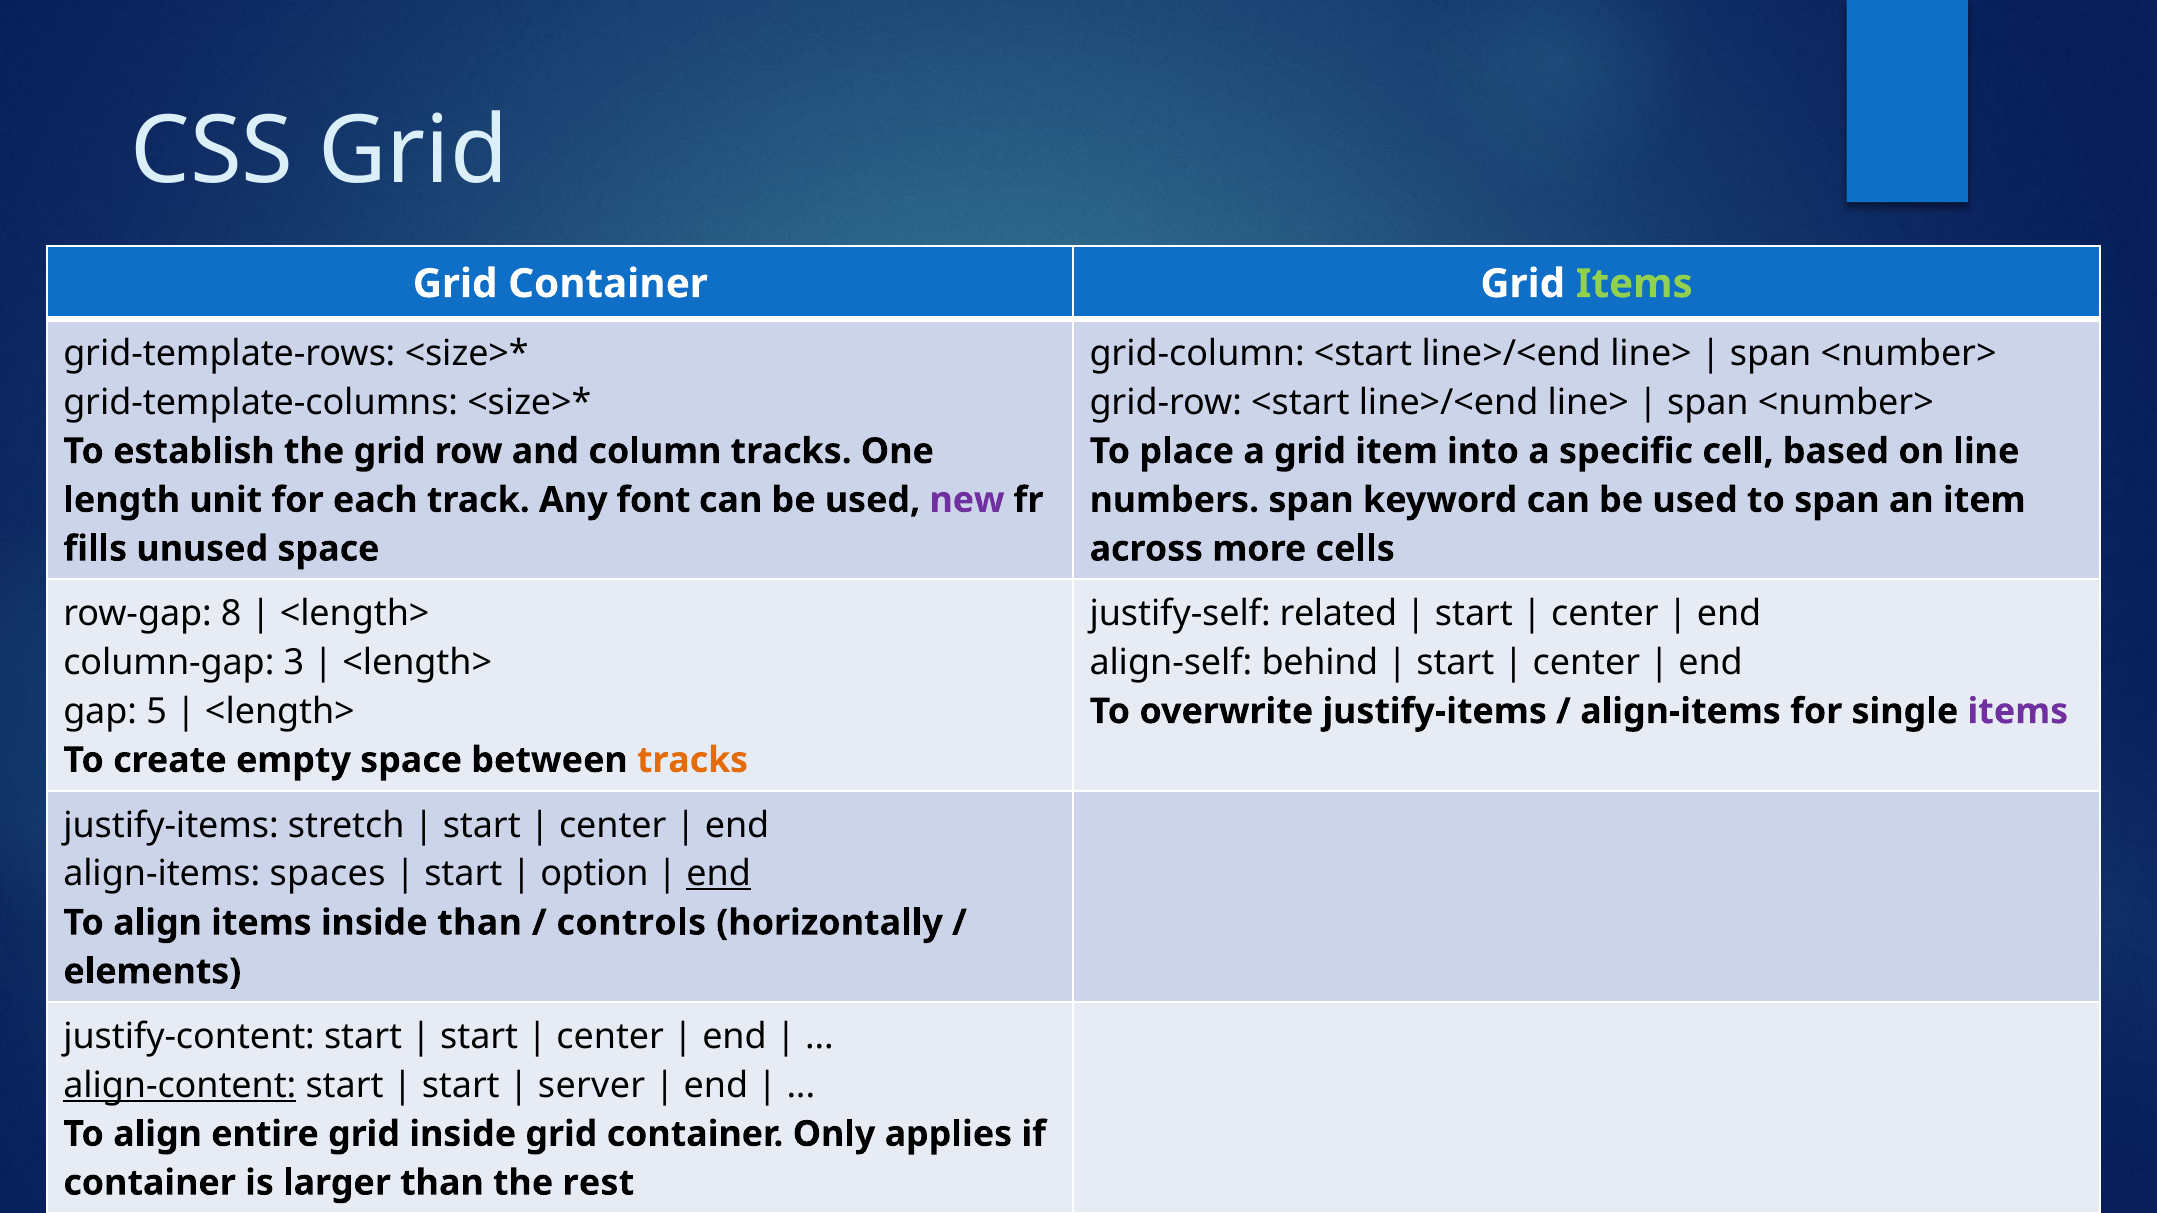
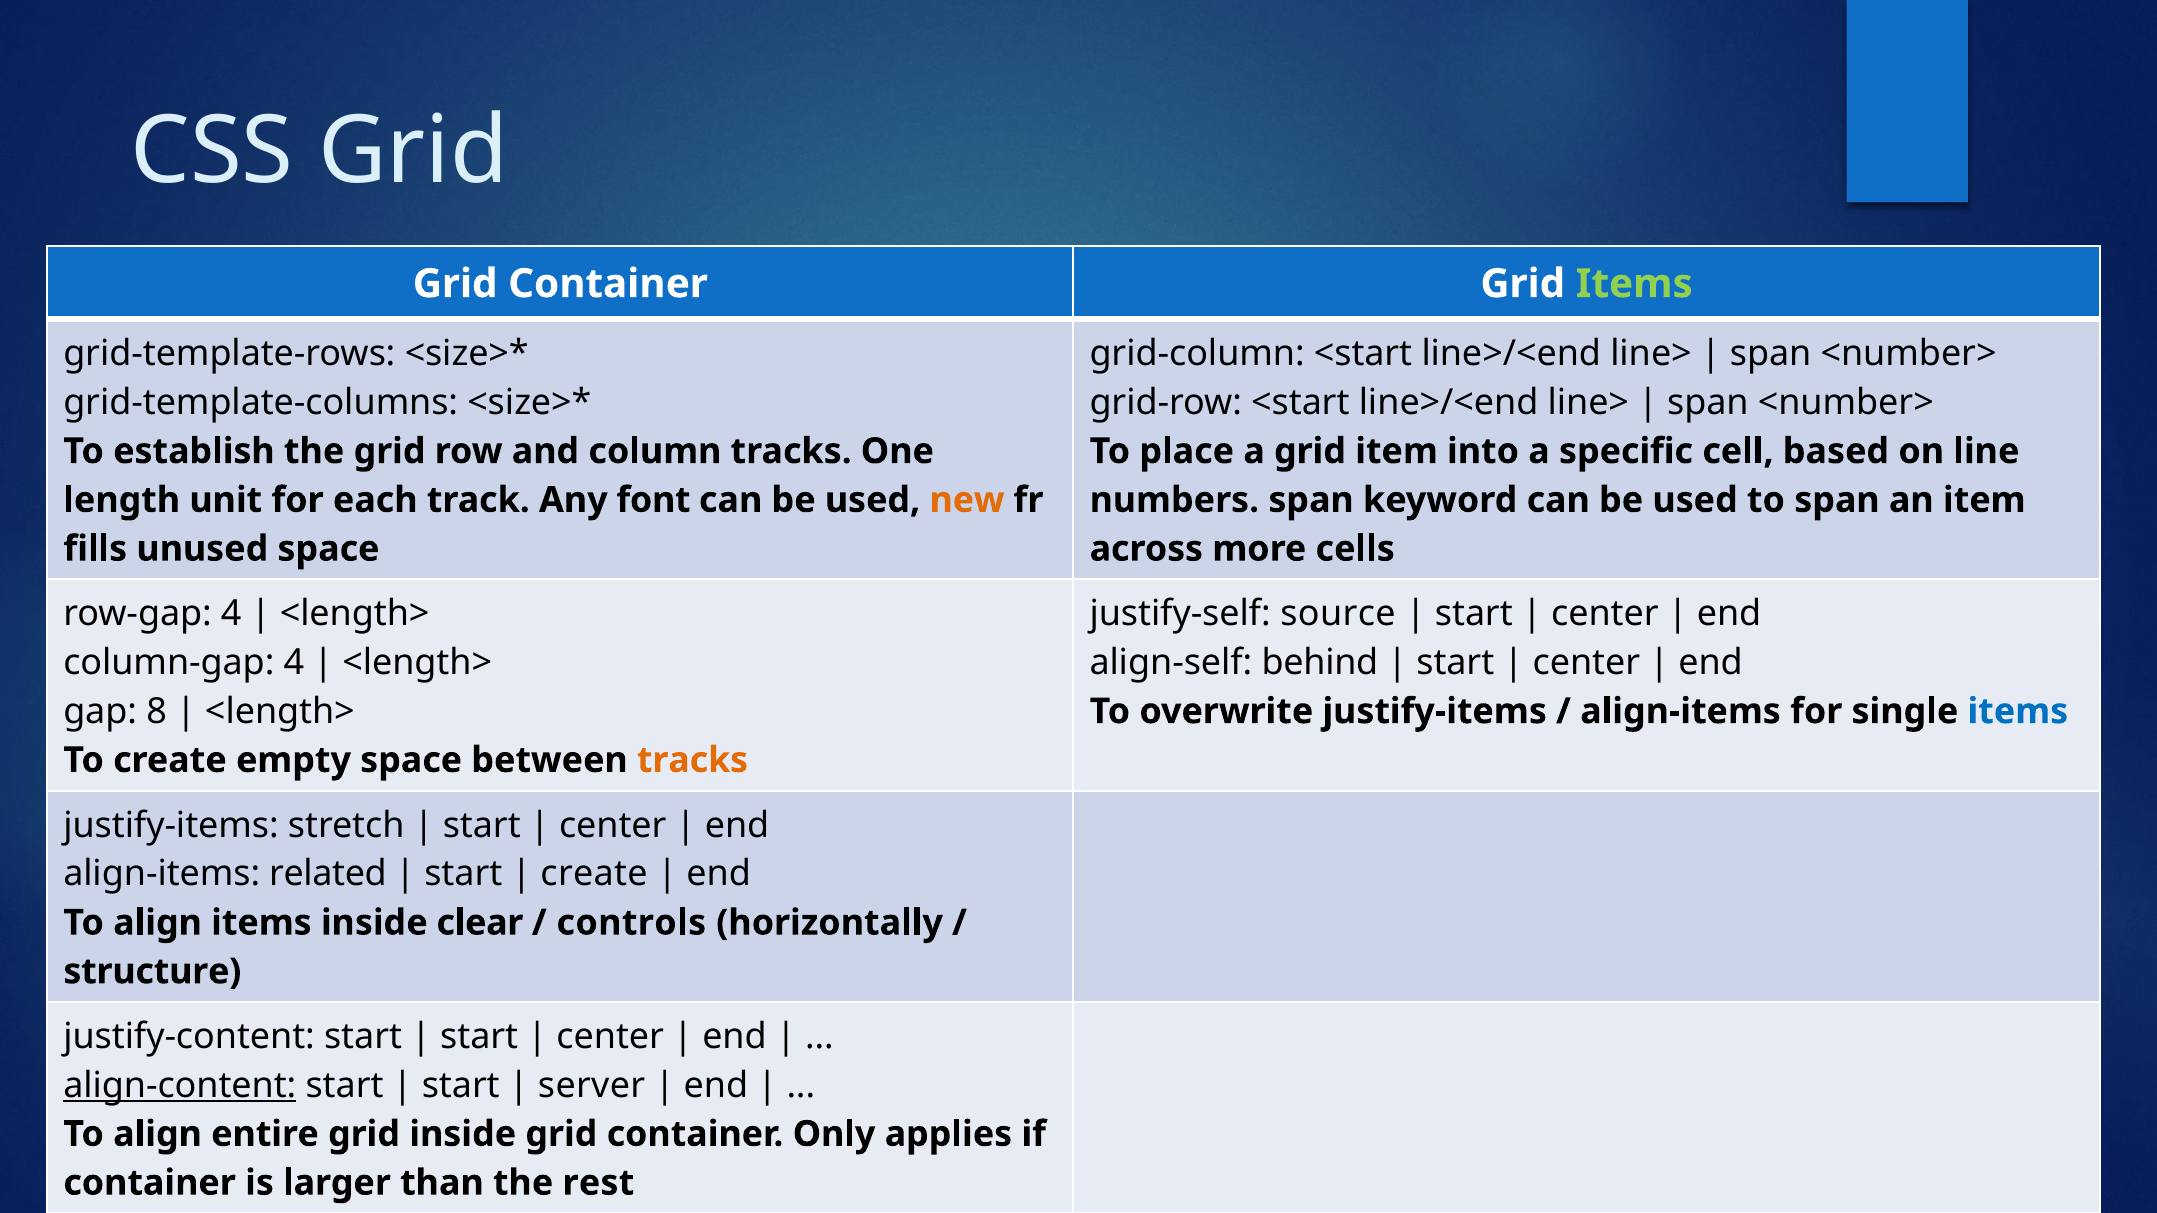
new colour: purple -> orange
row-gap 8: 8 -> 4
related: related -> source
column-gap 3: 3 -> 4
5: 5 -> 8
items at (2018, 712) colour: purple -> blue
spaces: spaces -> related
option at (594, 874): option -> create
end at (719, 874) underline: present -> none
inside than: than -> clear
elements: elements -> structure
